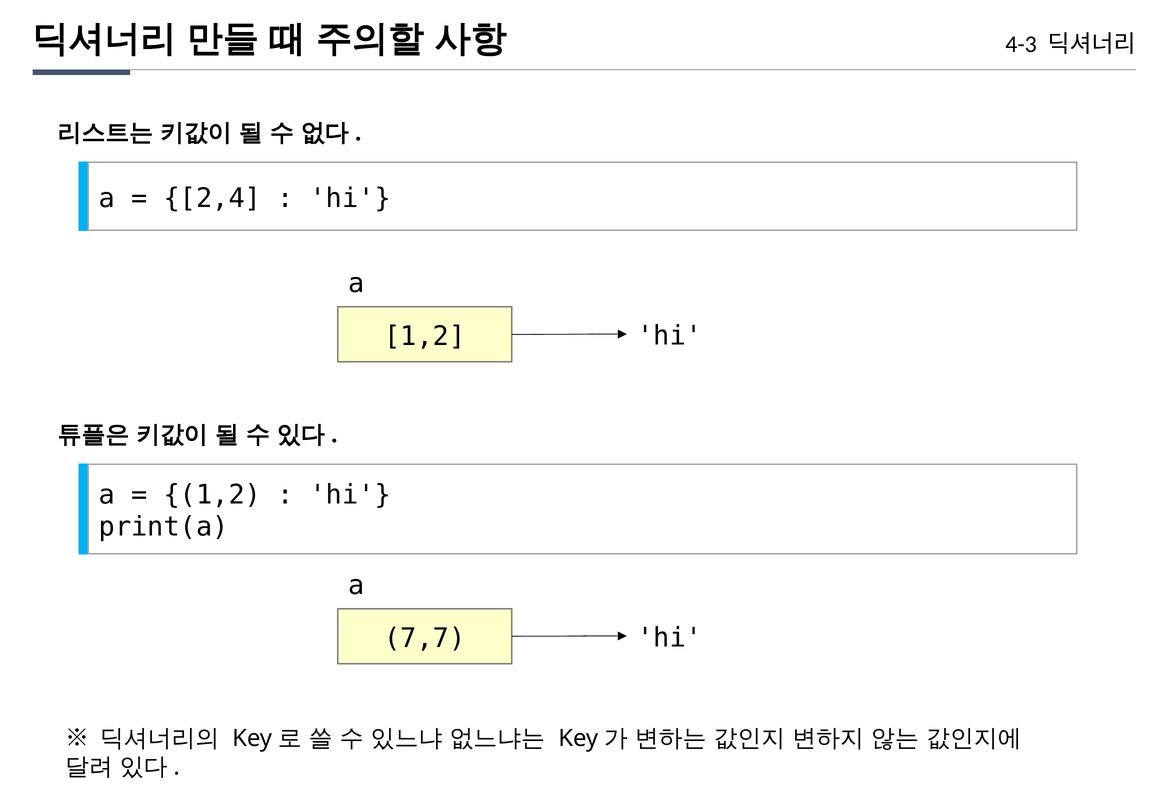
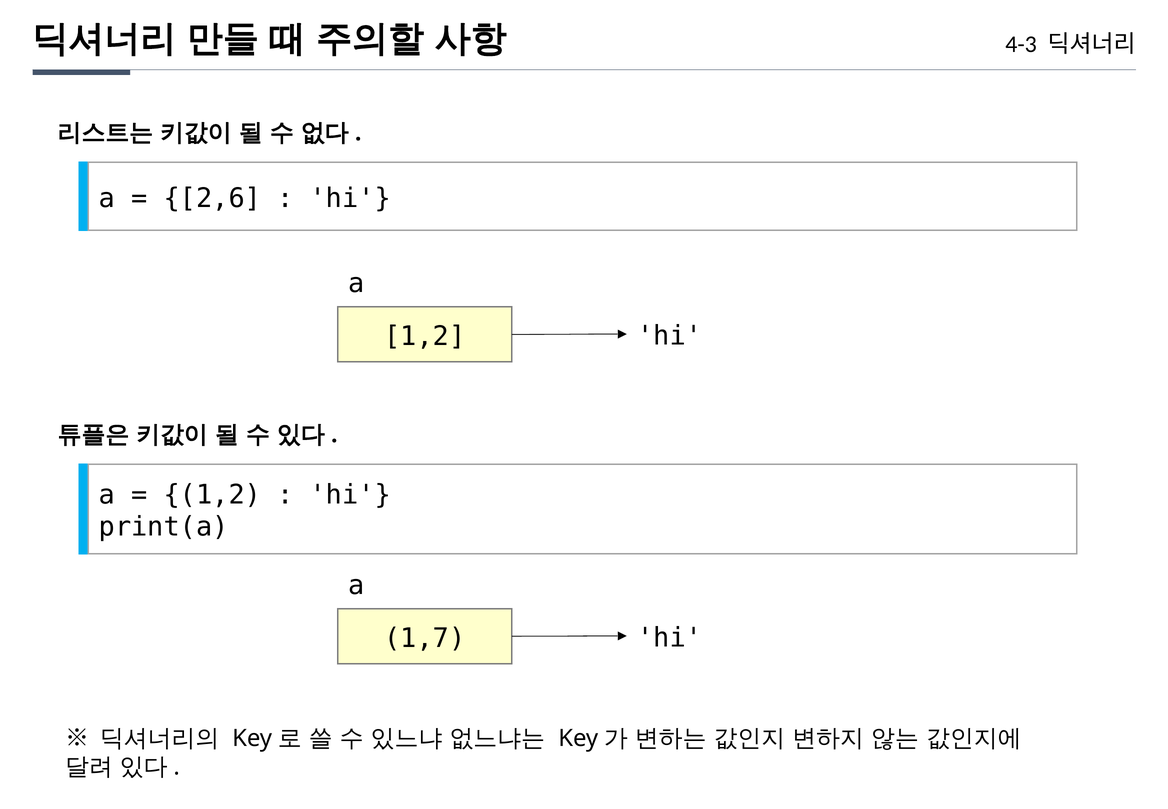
2,4: 2,4 -> 2,6
7,7: 7,7 -> 1,7
